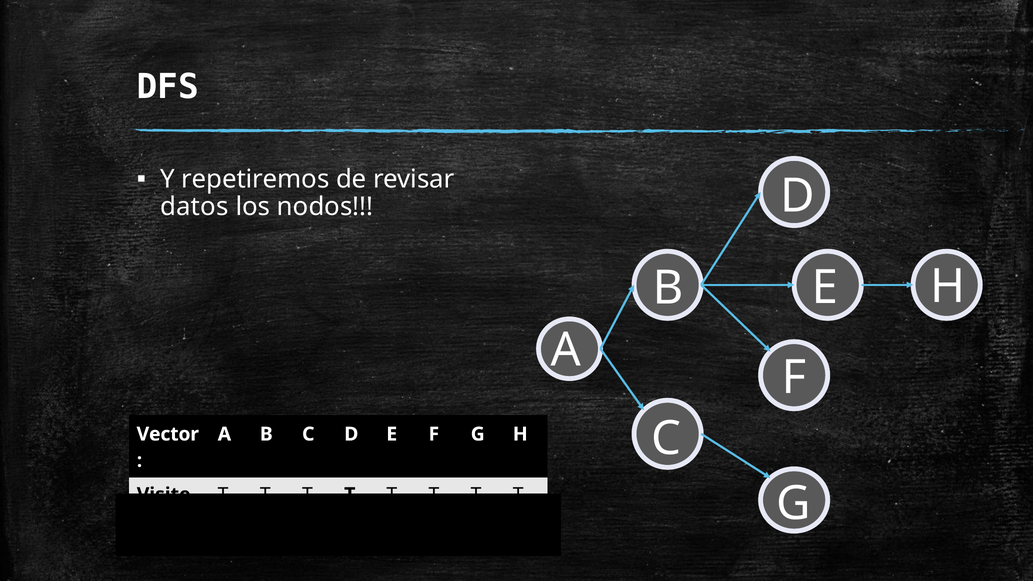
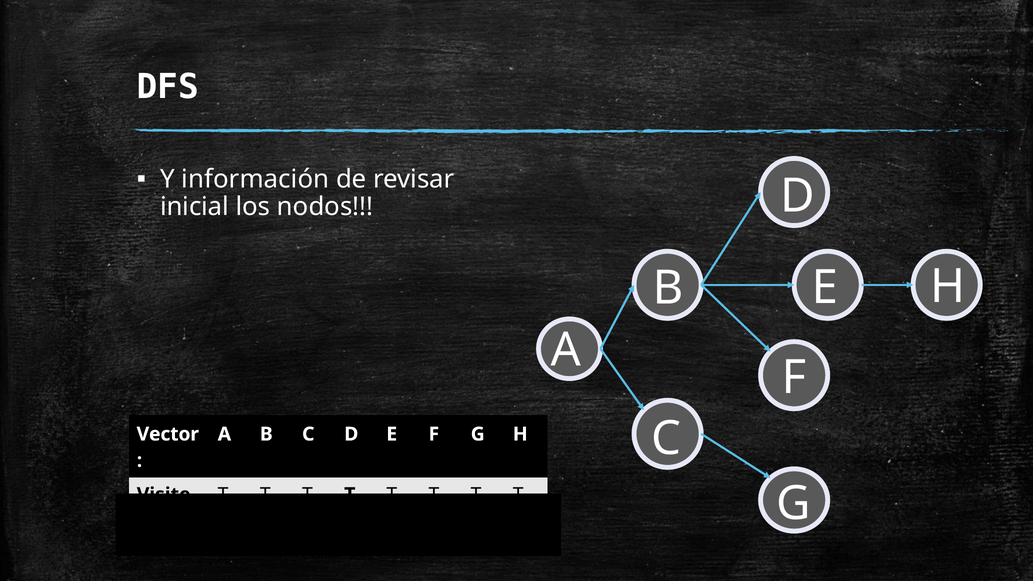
repetiremos: repetiremos -> información
datos: datos -> inicial
